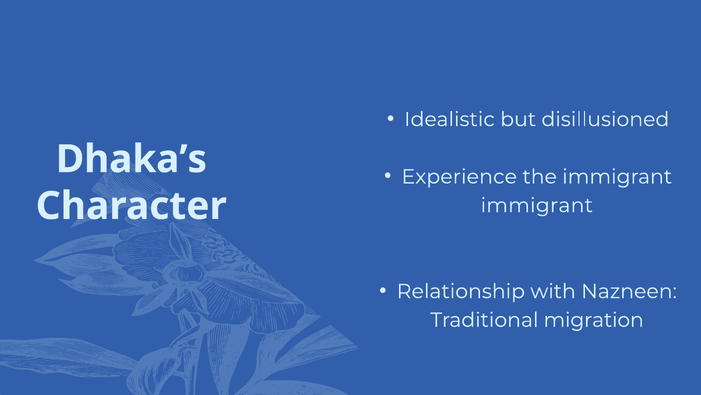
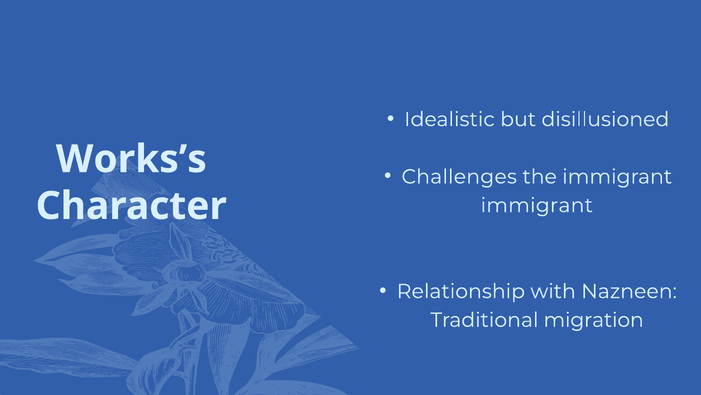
Dhaka’s: Dhaka’s -> Works’s
Experience: Experience -> Challenges
